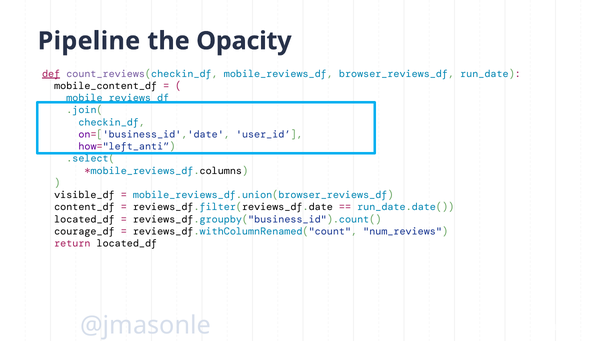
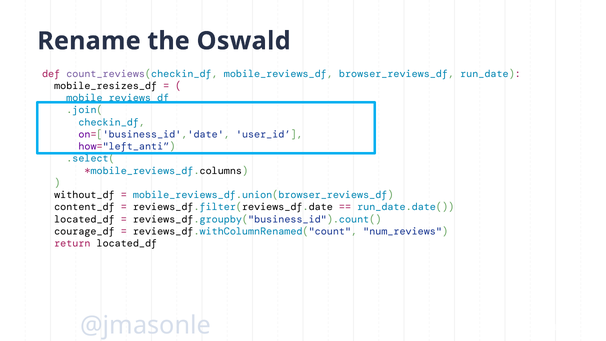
Pipeline: Pipeline -> Rename
Opacity: Opacity -> Oswald
def underline: present -> none
mobile_content_df: mobile_content_df -> mobile_resizes_df
visible_df: visible_df -> without_df
